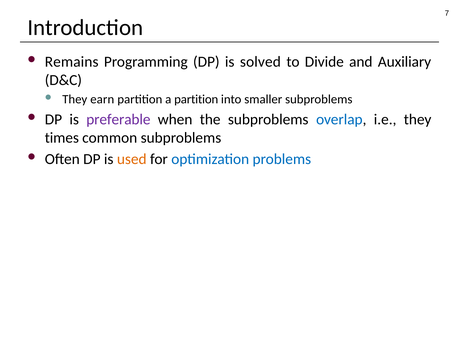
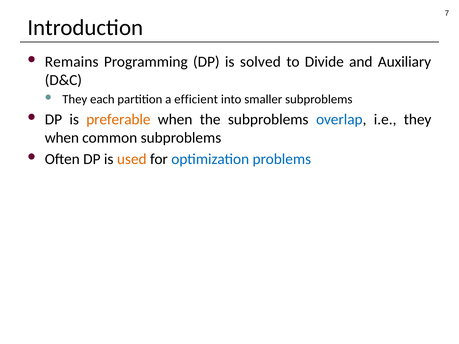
earn: earn -> each
a partition: partition -> efficient
preferable colour: purple -> orange
times at (62, 138): times -> when
